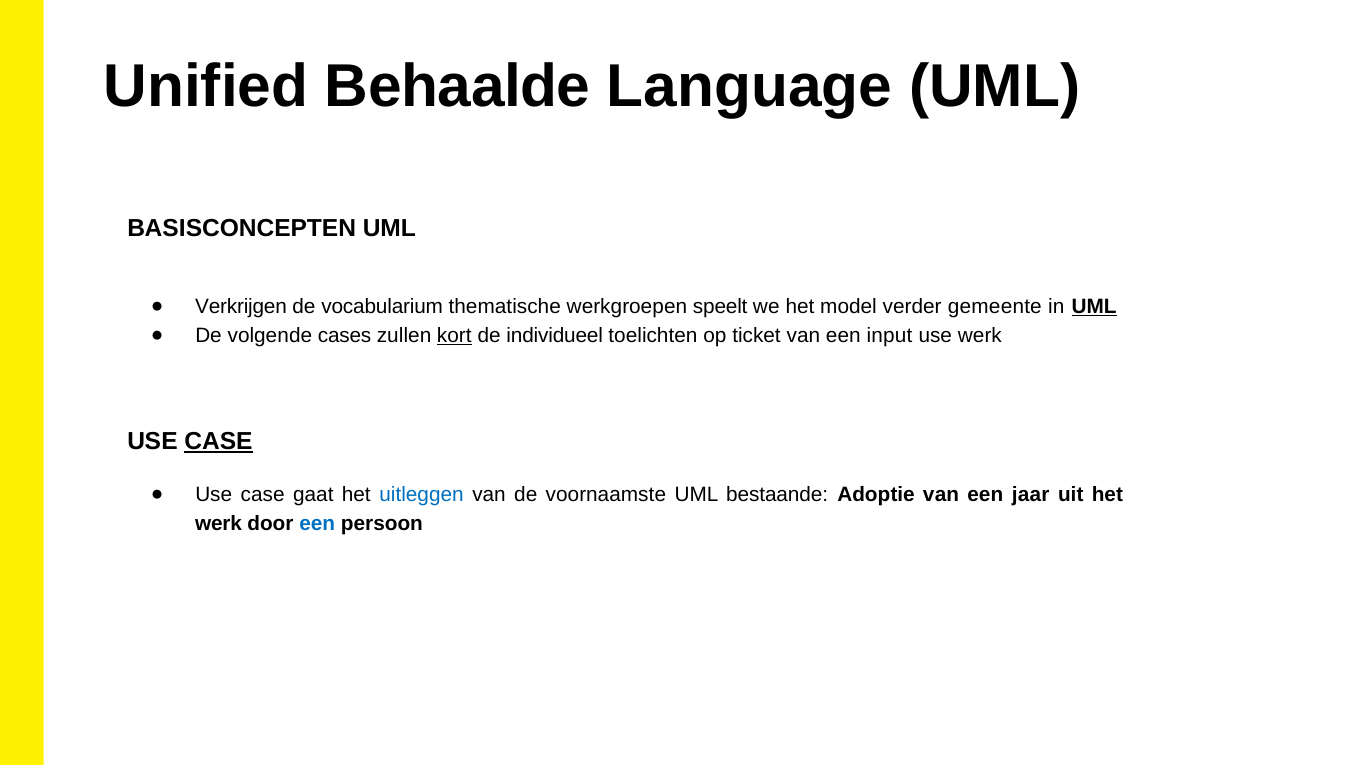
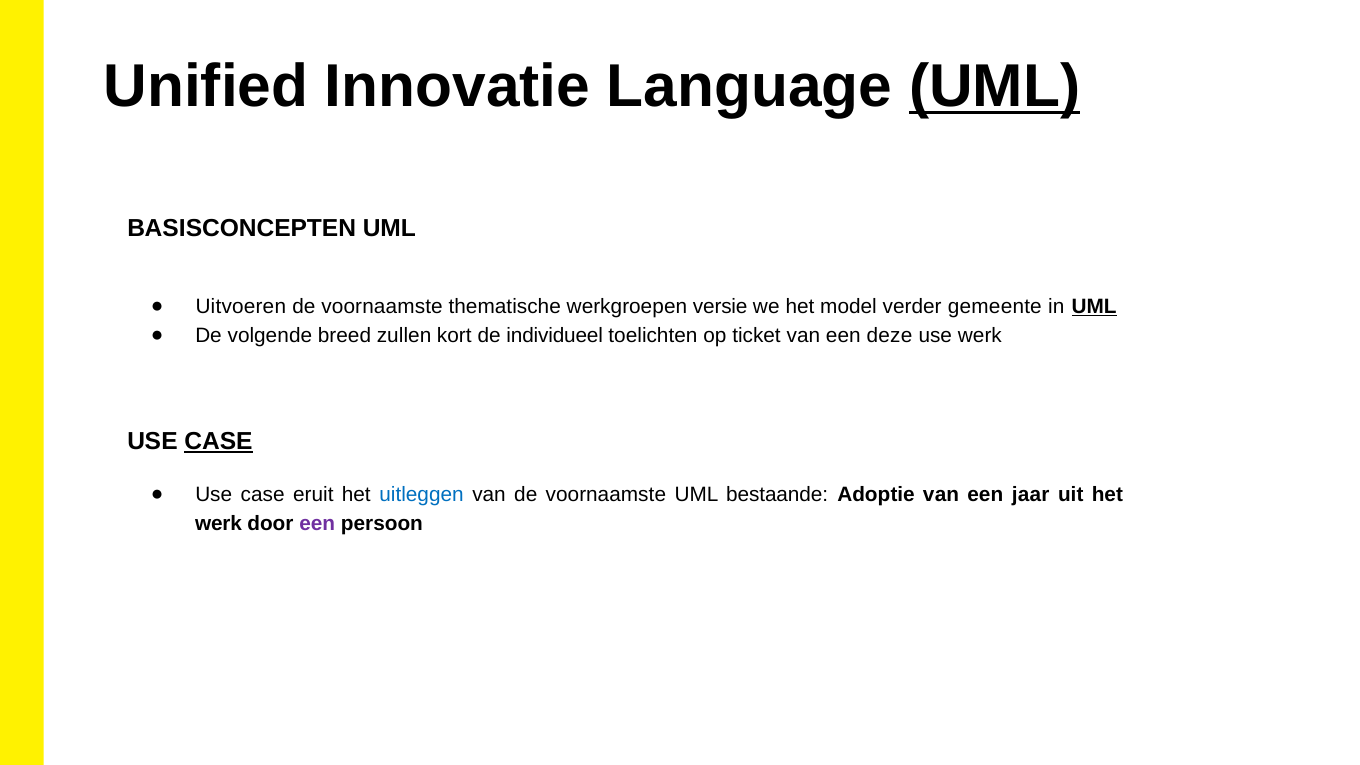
Behaalde: Behaalde -> Innovatie
UML at (995, 86) underline: none -> present
Verkrijgen: Verkrijgen -> Uitvoeren
vocabularium at (382, 307): vocabularium -> voornaamste
speelt: speelt -> versie
cases: cases -> breed
kort underline: present -> none
input: input -> deze
gaat: gaat -> eruit
een at (317, 523) colour: blue -> purple
